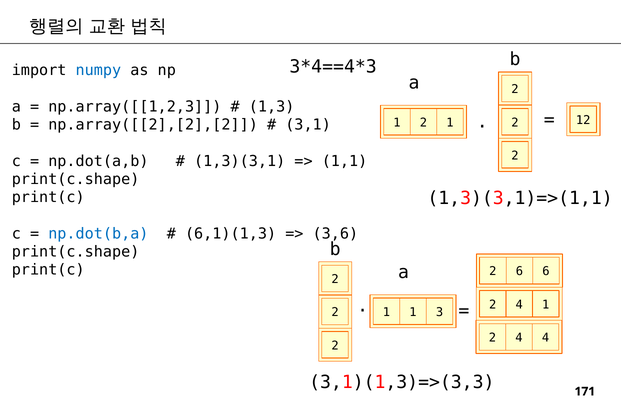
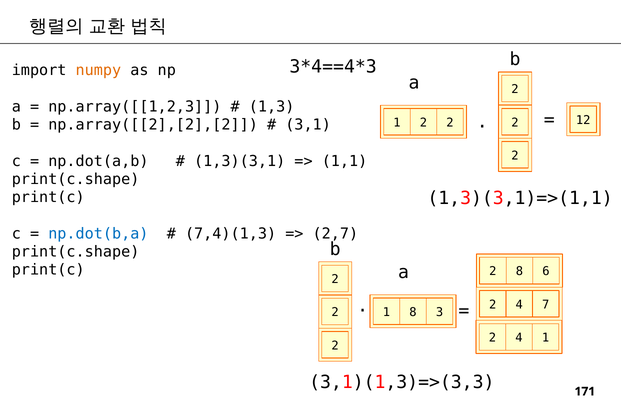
numpy colour: blue -> orange
1 2 1: 1 -> 2
6,1)(1,3: 6,1)(1,3 -> 7,4)(1,3
3,6: 3,6 -> 2,7
2 6: 6 -> 8
4 1: 1 -> 7
1 1: 1 -> 8
4 4: 4 -> 1
